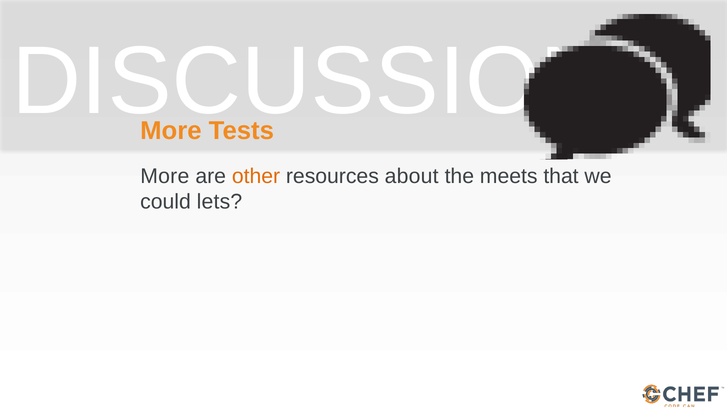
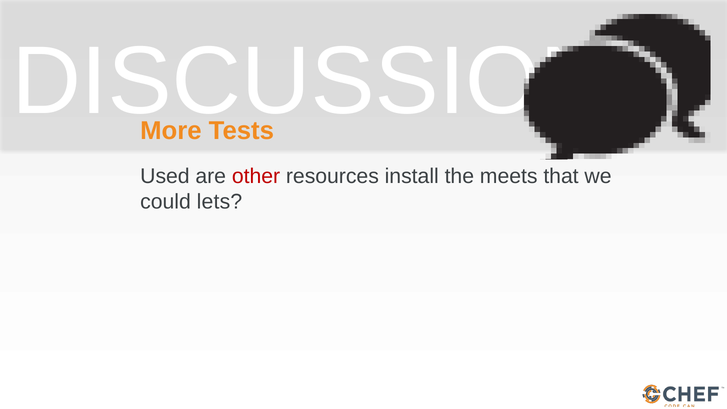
More at (165, 176): More -> Used
other colour: orange -> red
about: about -> install
